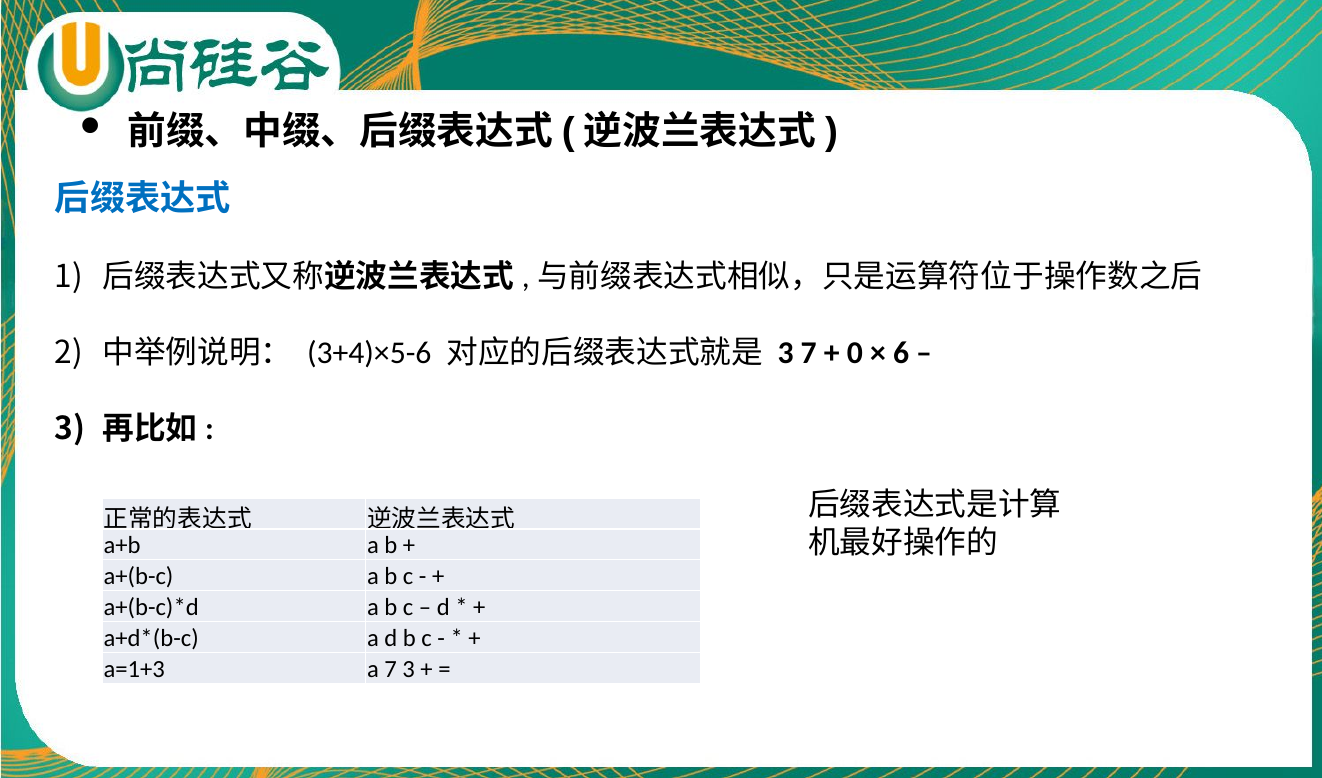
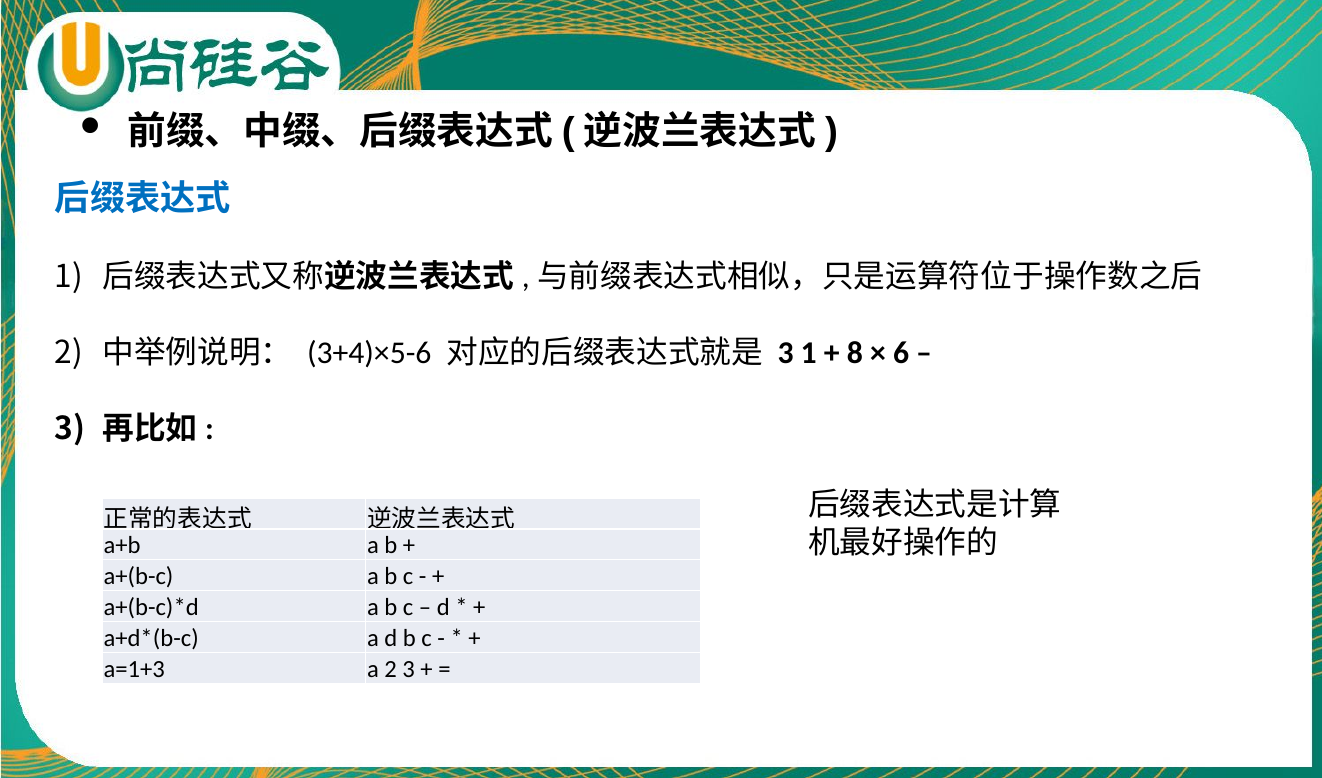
3 7: 7 -> 1
0: 0 -> 8
a 7: 7 -> 2
